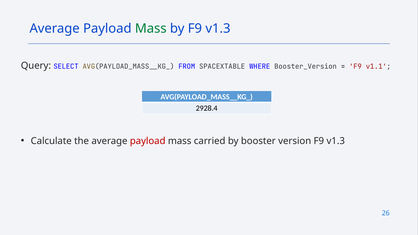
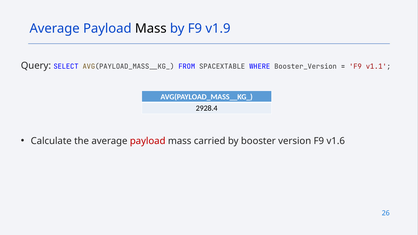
Mass at (151, 28) colour: green -> black
by F9 v1.3: v1.3 -> v1.9
version F9 v1.3: v1.3 -> v1.6
